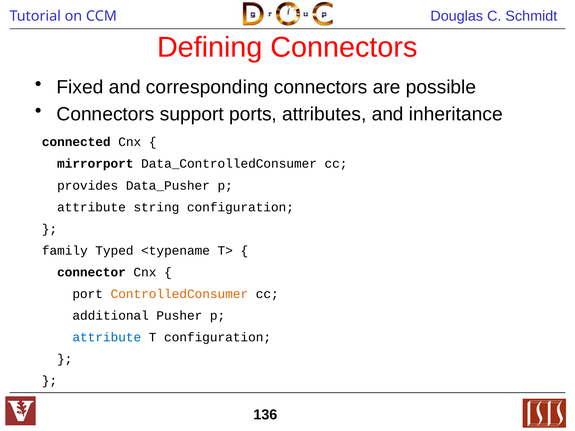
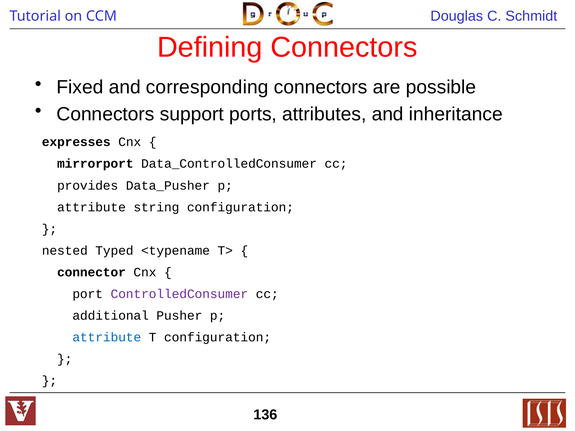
connected: connected -> expresses
family: family -> nested
ControlledConsumer colour: orange -> purple
